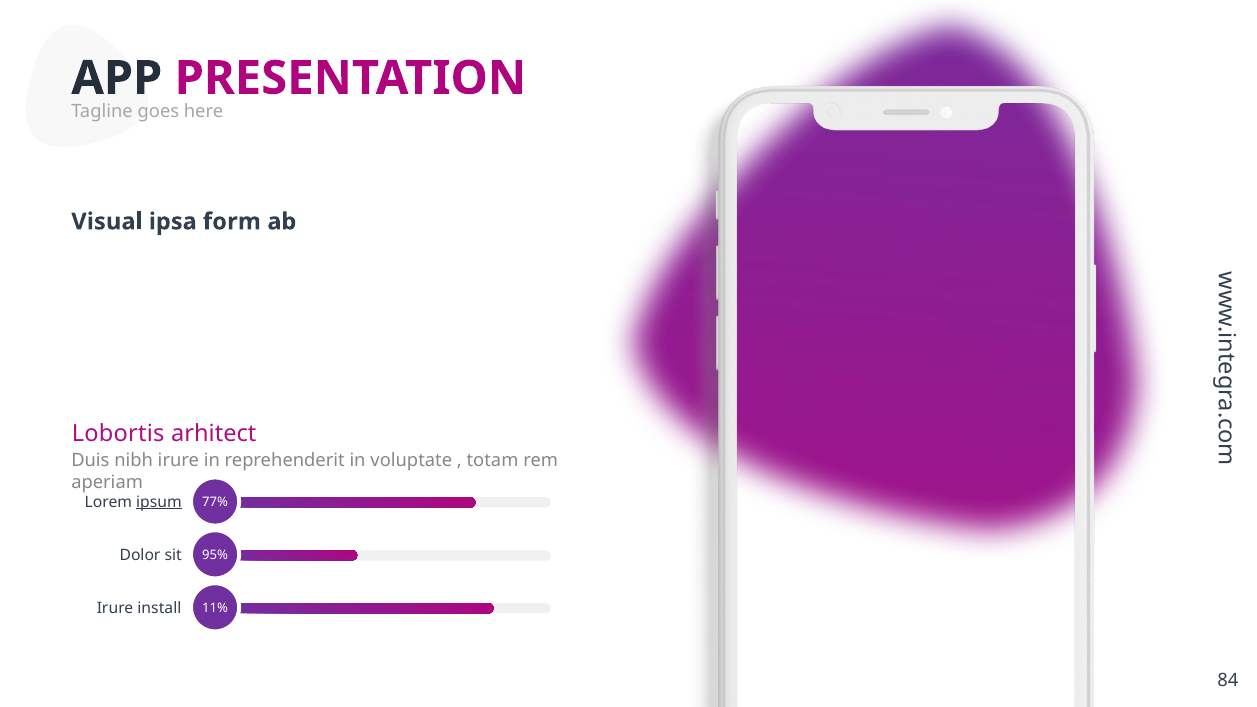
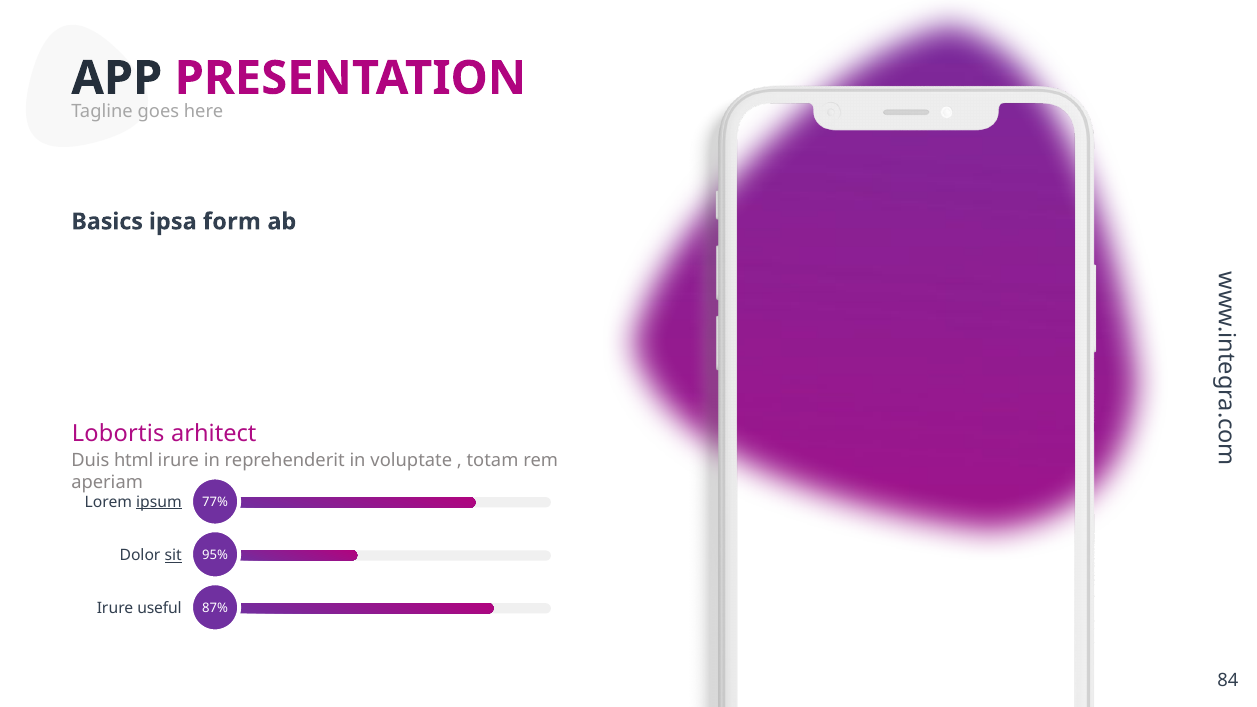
Visual: Visual -> Basics
nibh: nibh -> html
sit underline: none -> present
install: install -> useful
11%: 11% -> 87%
